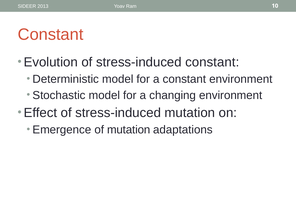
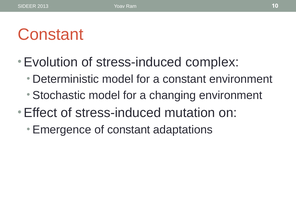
stress-induced constant: constant -> complex
of mutation: mutation -> constant
